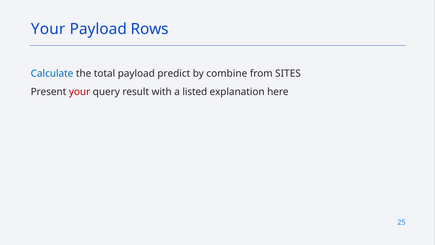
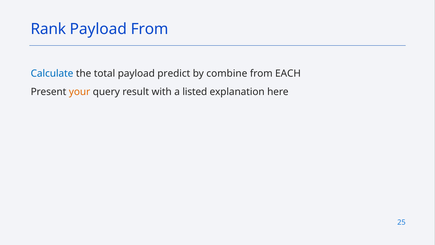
Your at (48, 29): Your -> Rank
Payload Rows: Rows -> From
SITES: SITES -> EACH
your at (80, 92) colour: red -> orange
